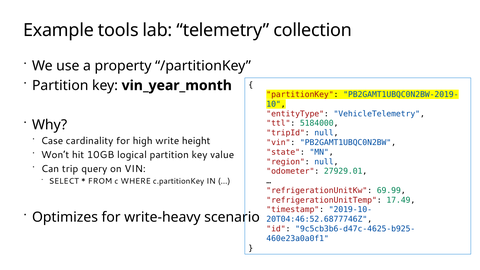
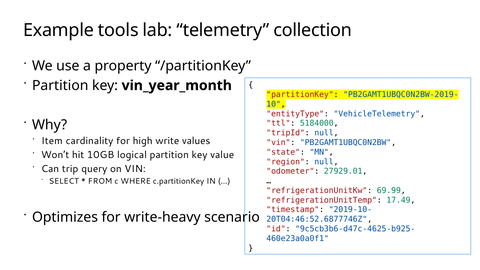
Case: Case -> Item
height: height -> values
